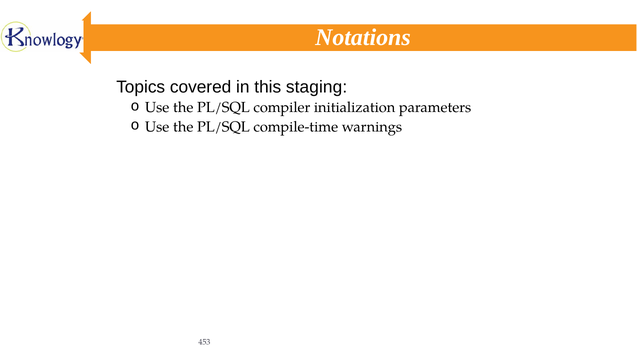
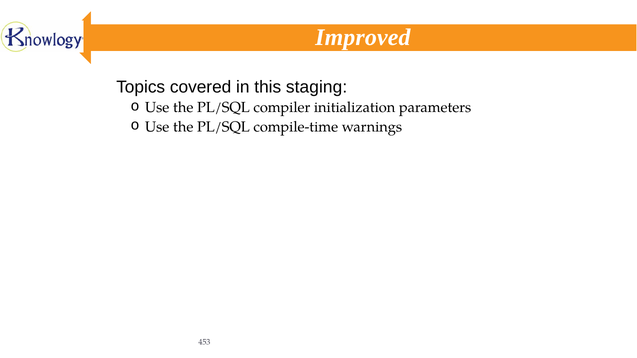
Notations: Notations -> Improved
